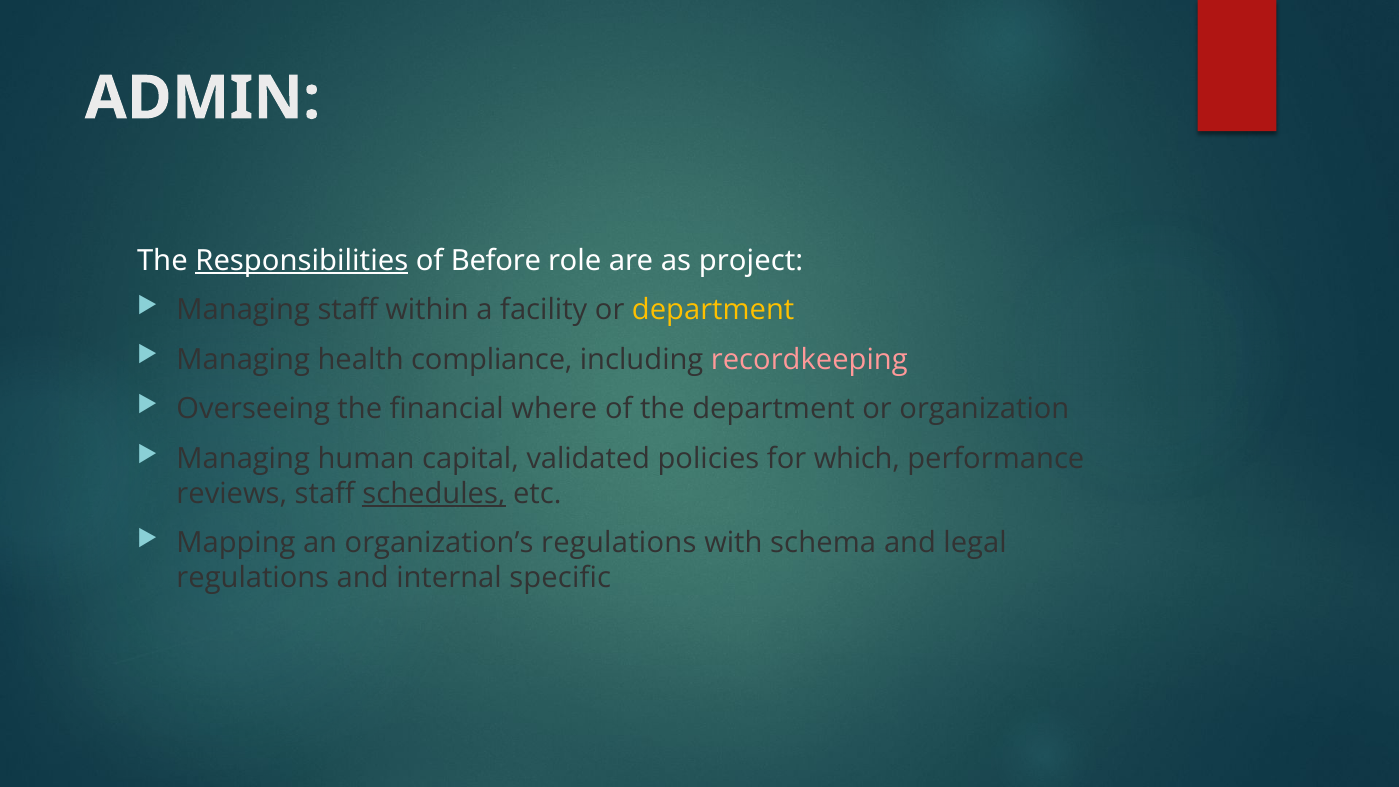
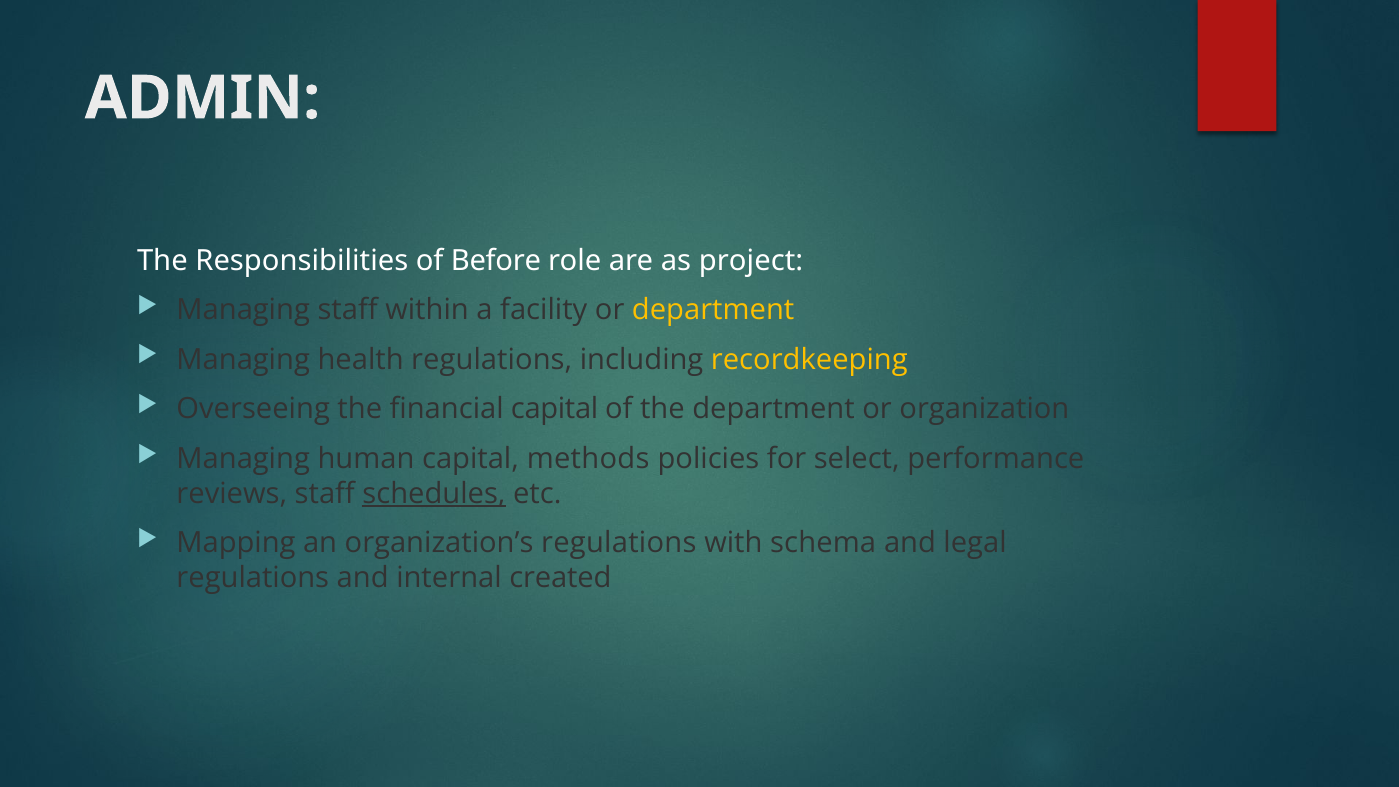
Responsibilities underline: present -> none
health compliance: compliance -> regulations
recordkeeping colour: pink -> yellow
financial where: where -> capital
validated: validated -> methods
which: which -> select
specific: specific -> created
